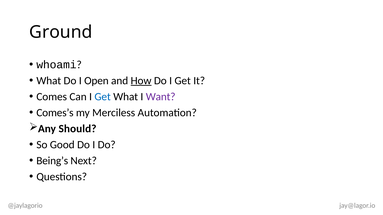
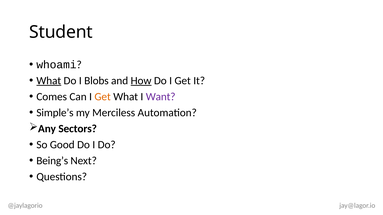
Ground: Ground -> Student
What at (49, 81) underline: none -> present
Open: Open -> Blobs
Get at (103, 97) colour: blue -> orange
Comes’s: Comes’s -> Simple’s
Should: Should -> Sectors
